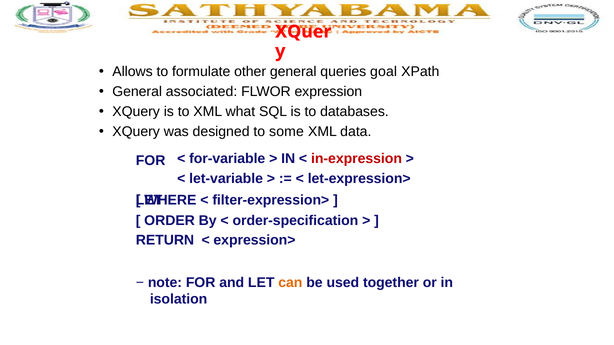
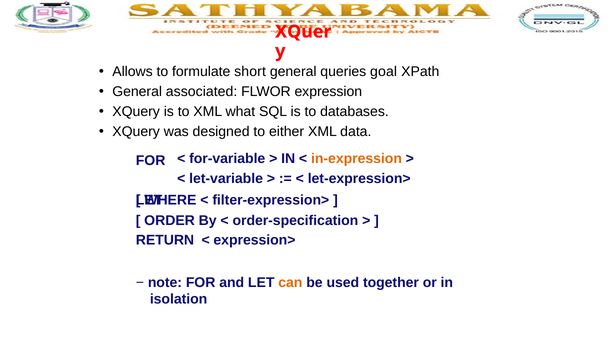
other: other -> short
some: some -> either
in-expression colour: red -> orange
